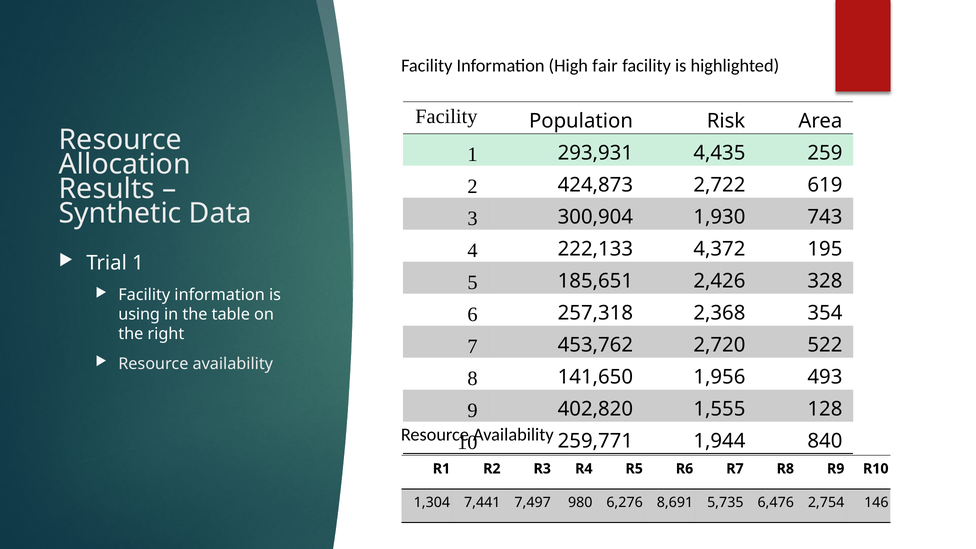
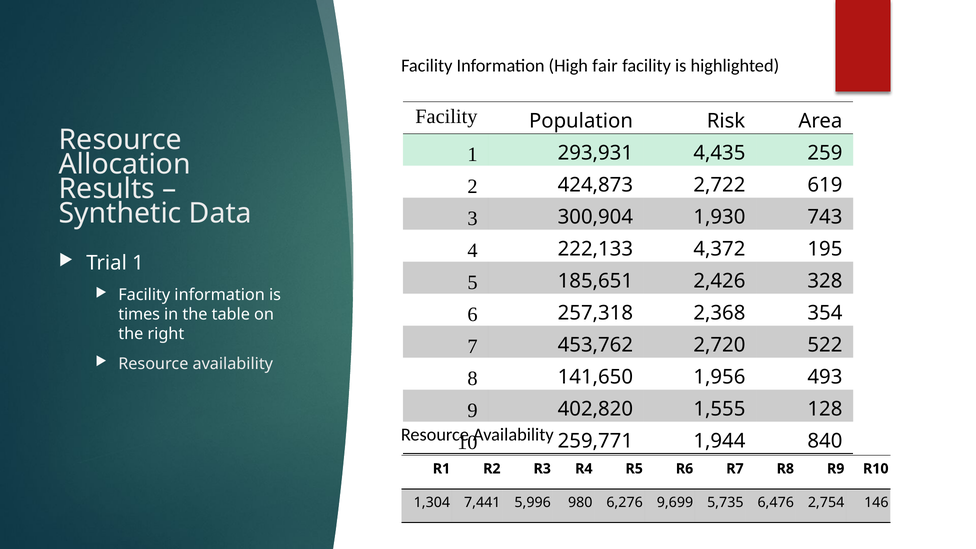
using: using -> times
7,497: 7,497 -> 5,996
8,691: 8,691 -> 9,699
